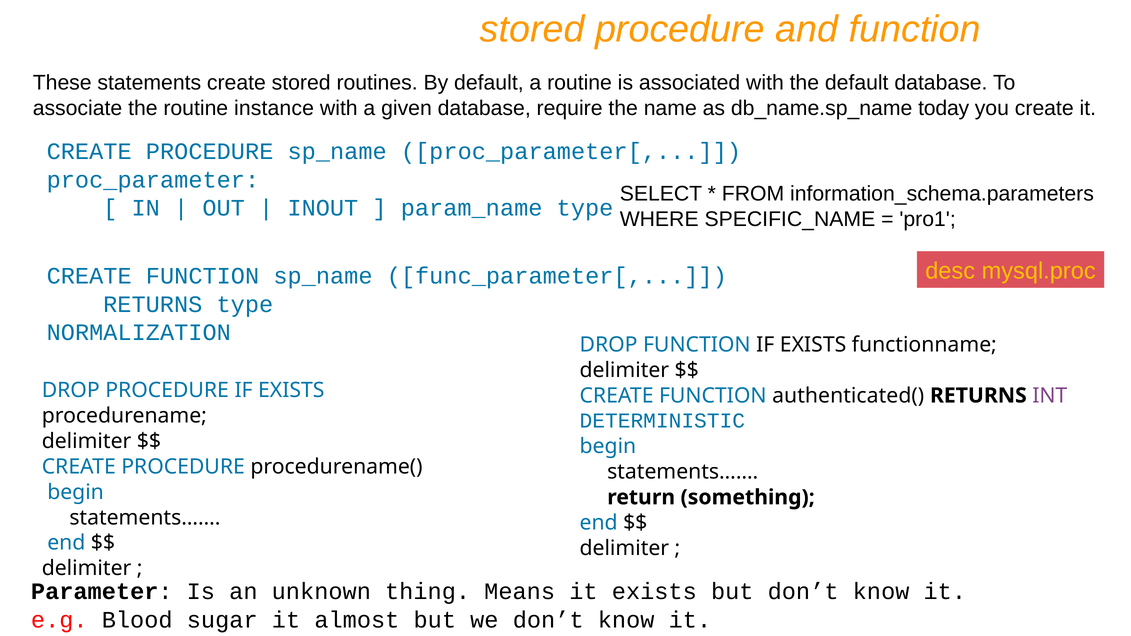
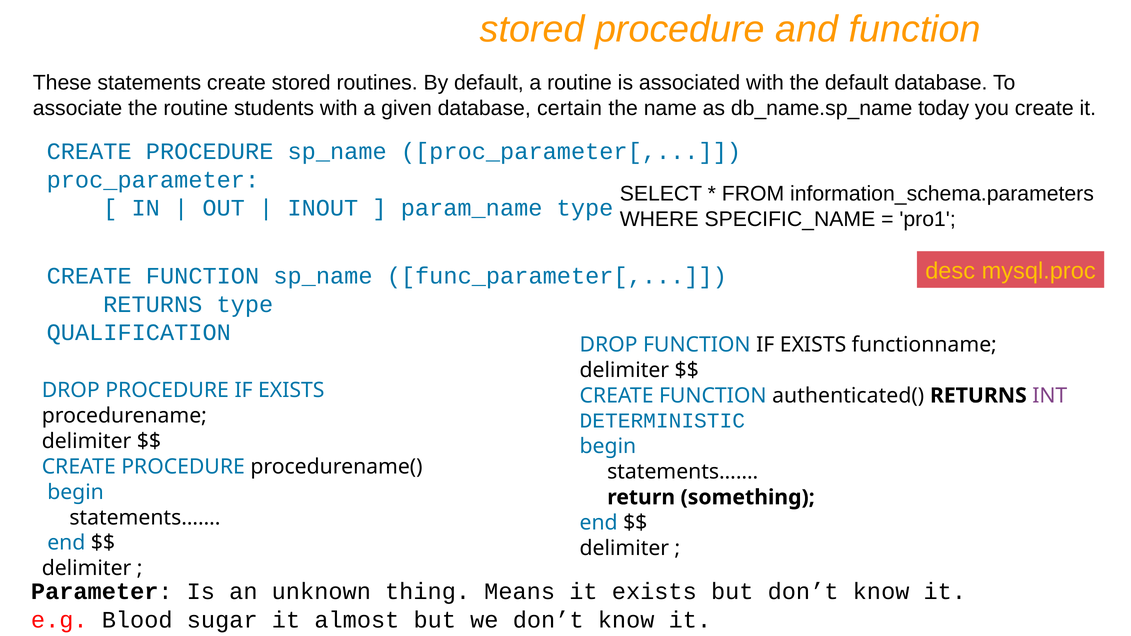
instance: instance -> students
require: require -> certain
NORMALIZATION: NORMALIZATION -> QUALIFICATION
